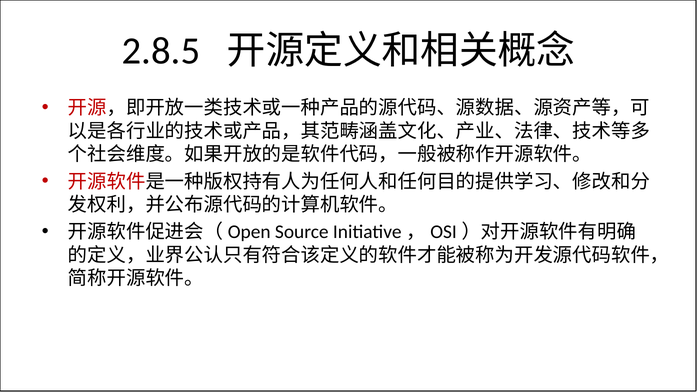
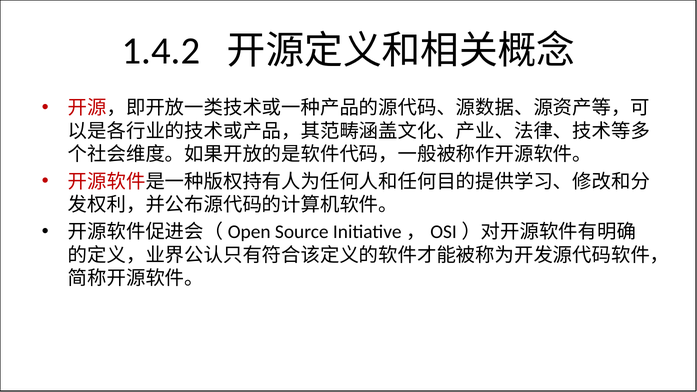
2.8.5: 2.8.5 -> 1.4.2
